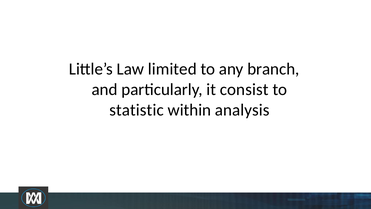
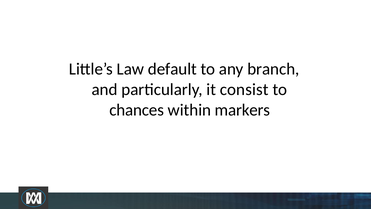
limited: limited -> default
statistic: statistic -> chances
analysis: analysis -> markers
